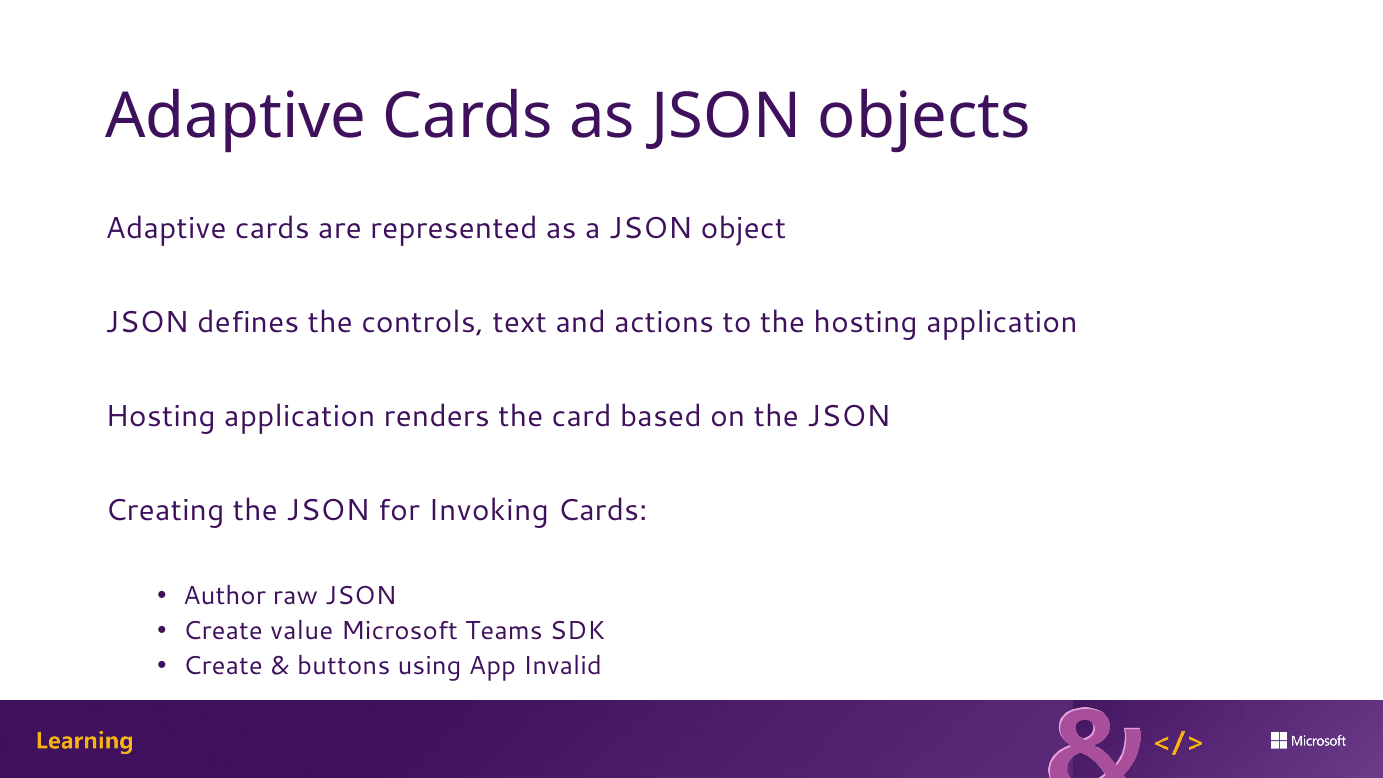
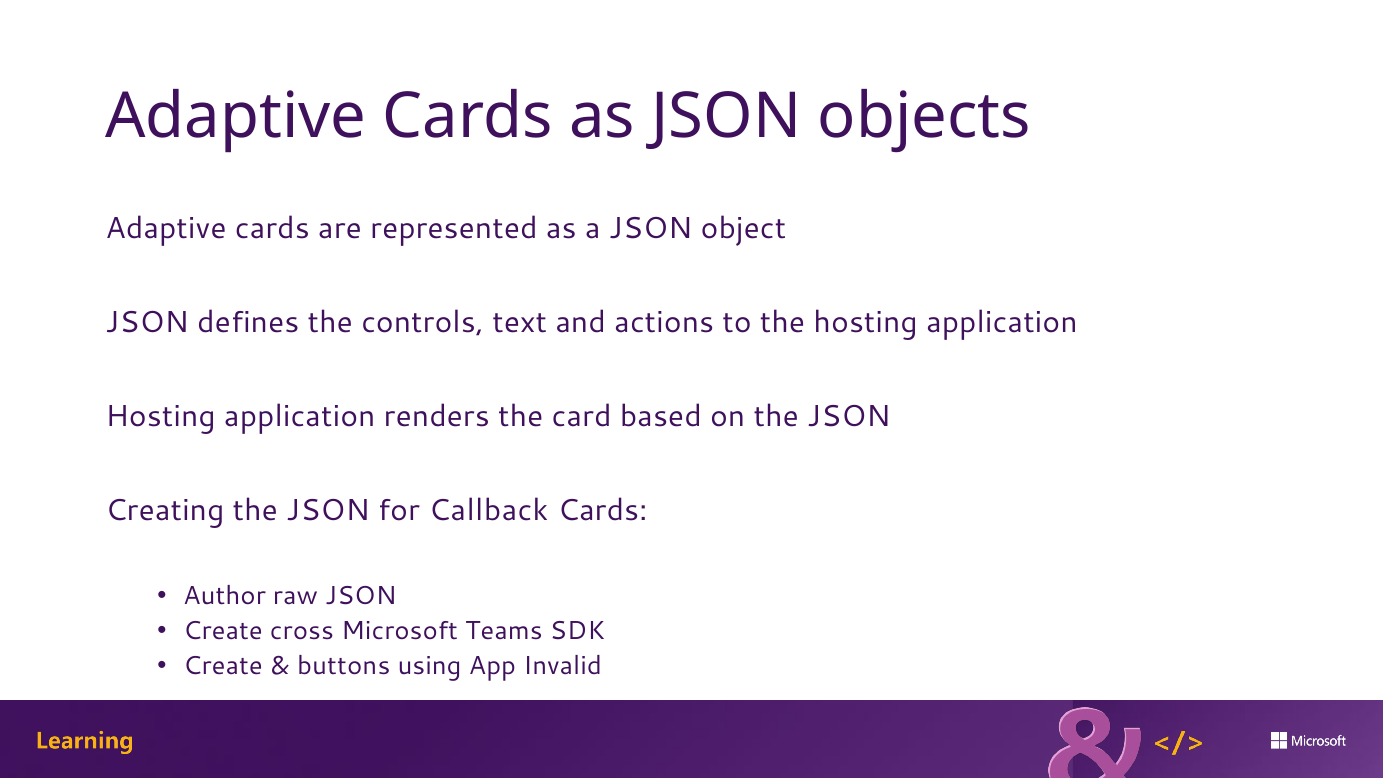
Invoking: Invoking -> Callback
value: value -> cross
